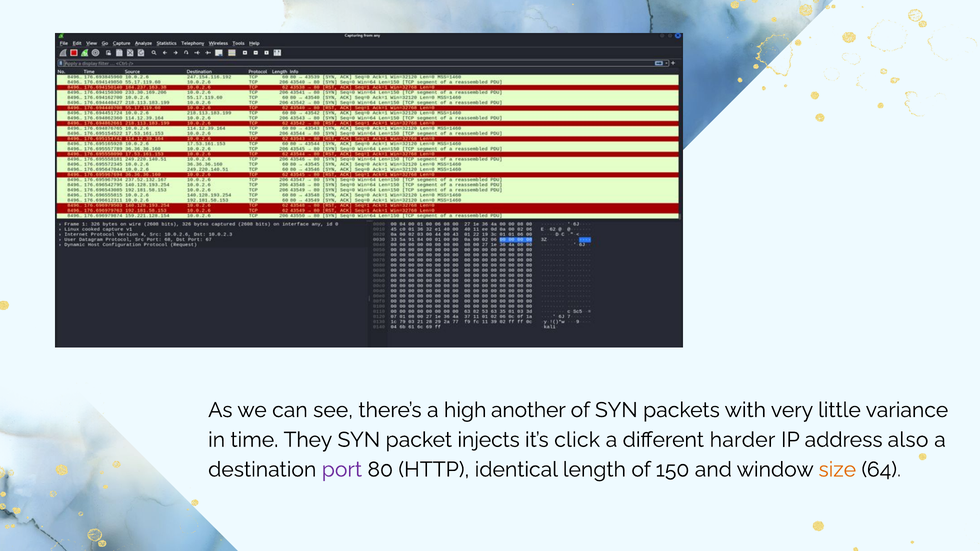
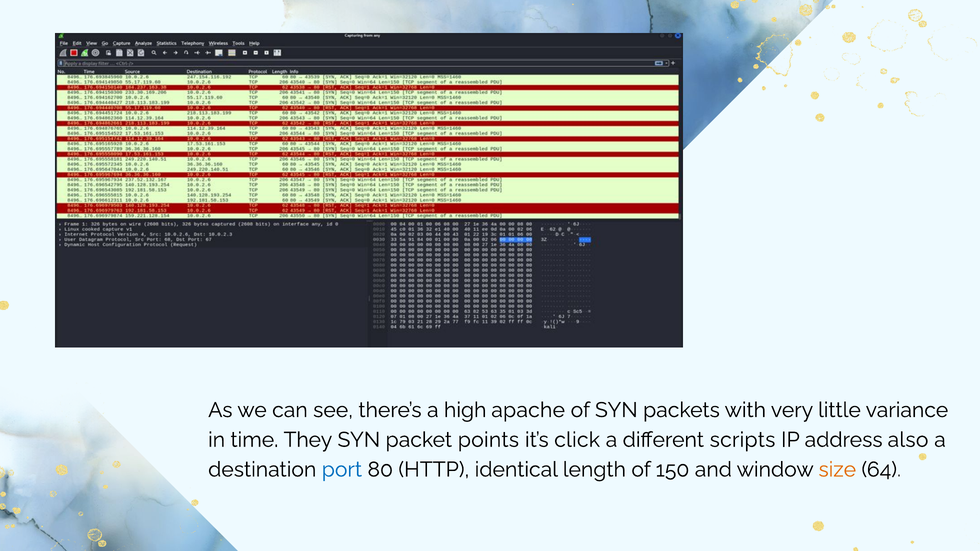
another: another -> apache
injects: injects -> points
harder: harder -> scripts
port colour: purple -> blue
